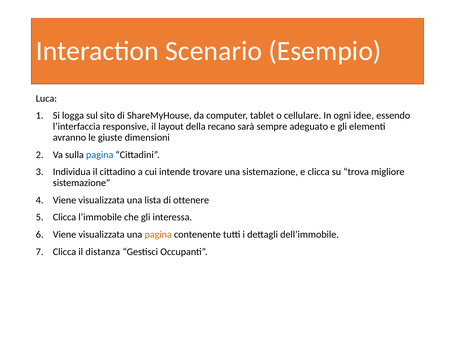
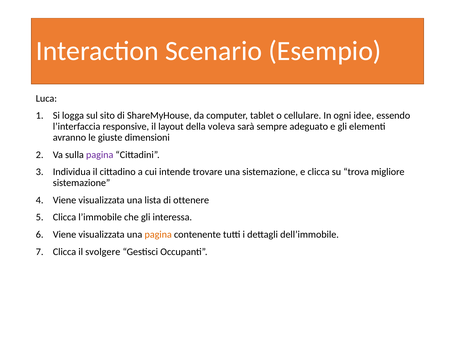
recano: recano -> voleva
pagina at (100, 155) colour: blue -> purple
distanza: distanza -> svolgere
